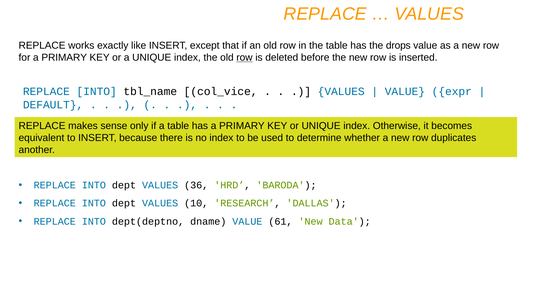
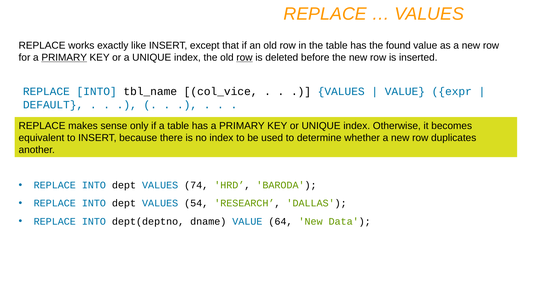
drops: drops -> found
PRIMARY at (64, 57) underline: none -> present
36: 36 -> 74
10: 10 -> 54
61: 61 -> 64
